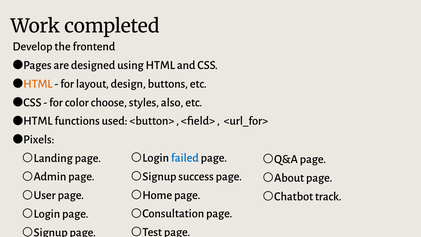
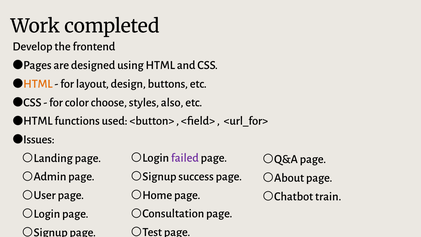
Pixels: Pixels -> Issues
failed colour: blue -> purple
track: track -> train
